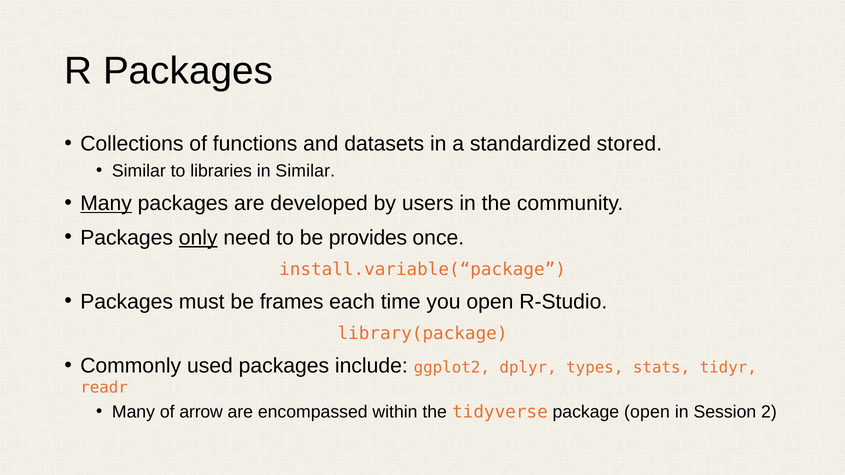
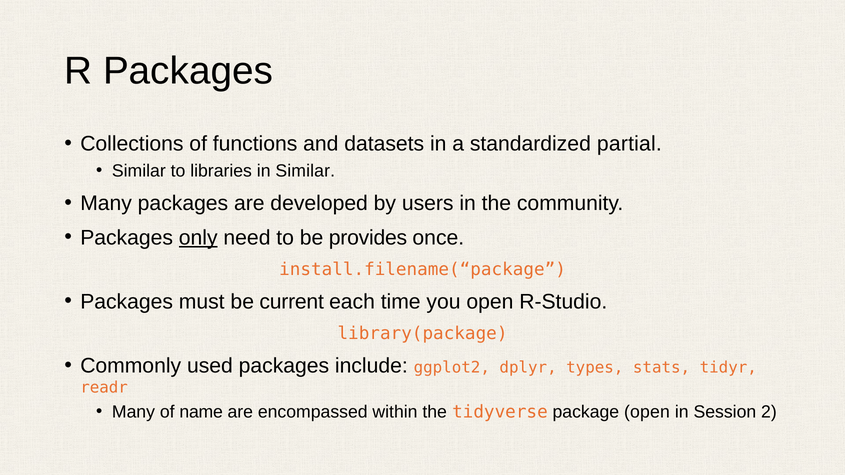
stored: stored -> partial
Many at (106, 204) underline: present -> none
install.variable(“package: install.variable(“package -> install.filename(“package
frames: frames -> current
arrow: arrow -> name
